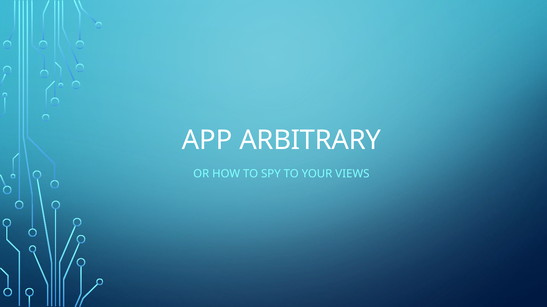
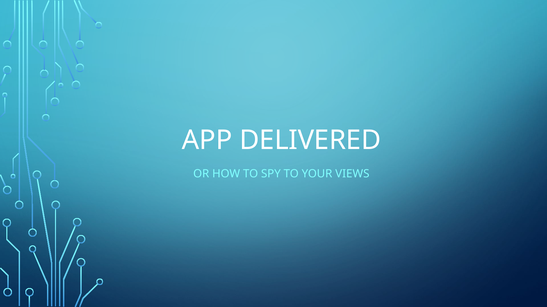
ARBITRARY: ARBITRARY -> DELIVERED
